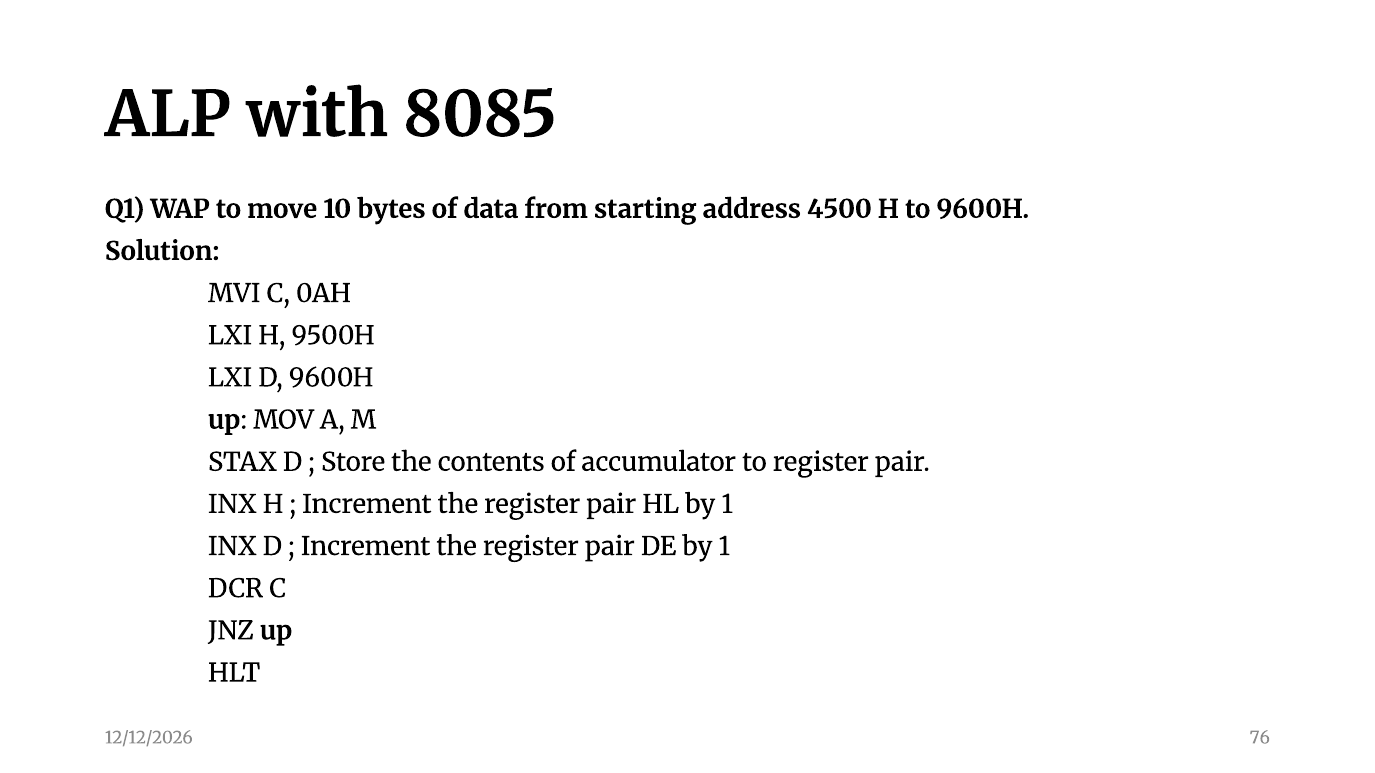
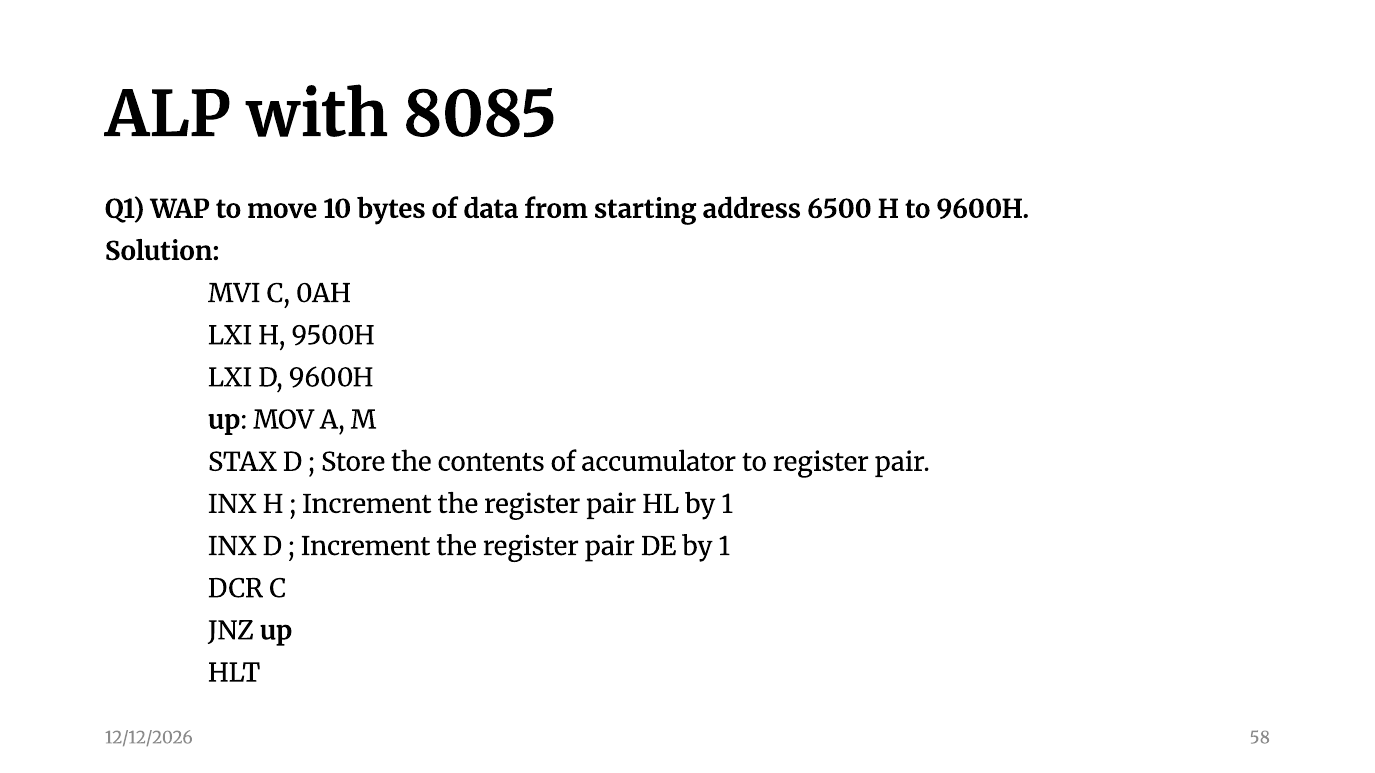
4500: 4500 -> 6500
76: 76 -> 58
